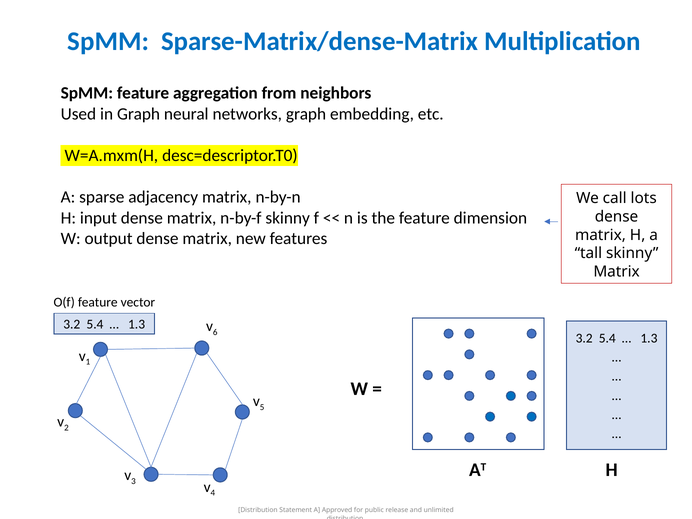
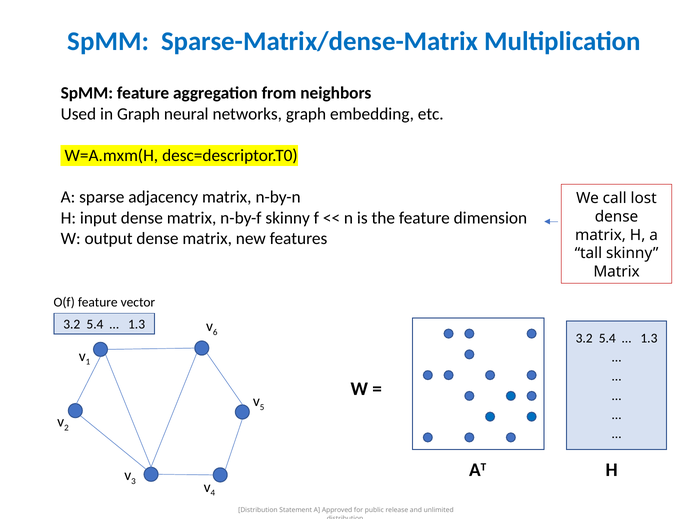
lots: lots -> lost
